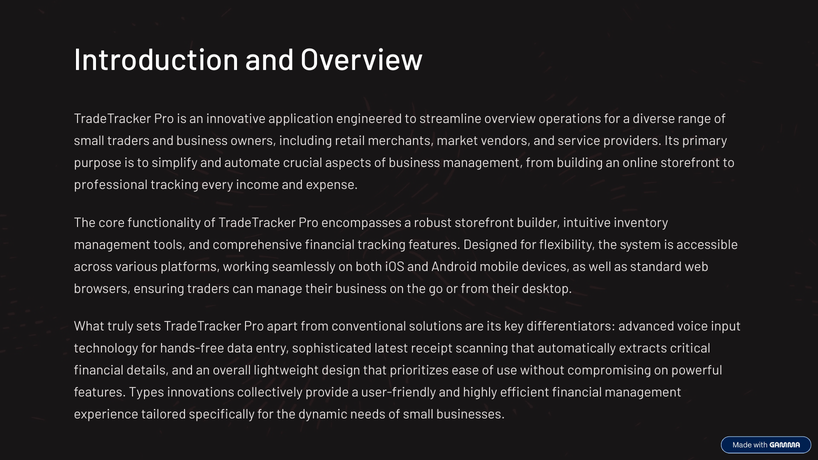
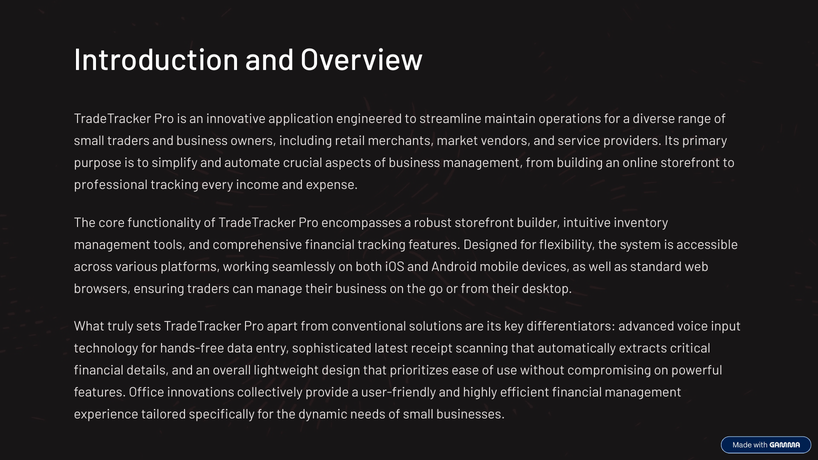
streamline overview: overview -> maintain
Types: Types -> Office
